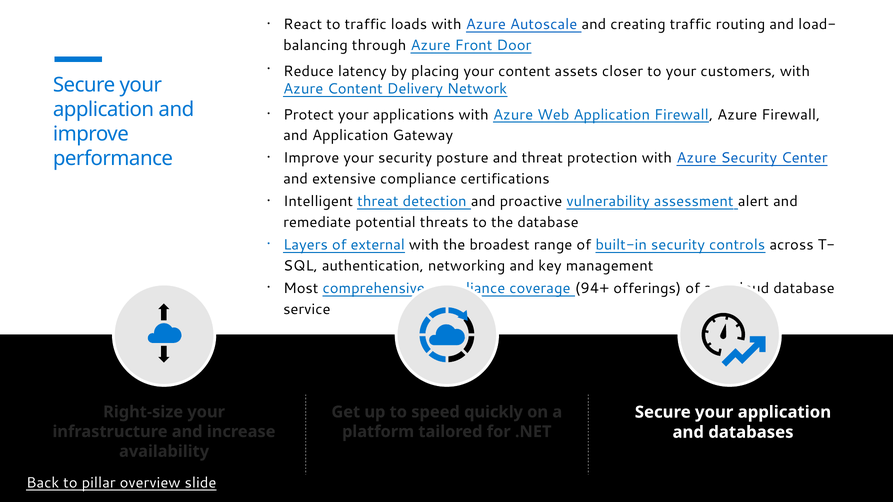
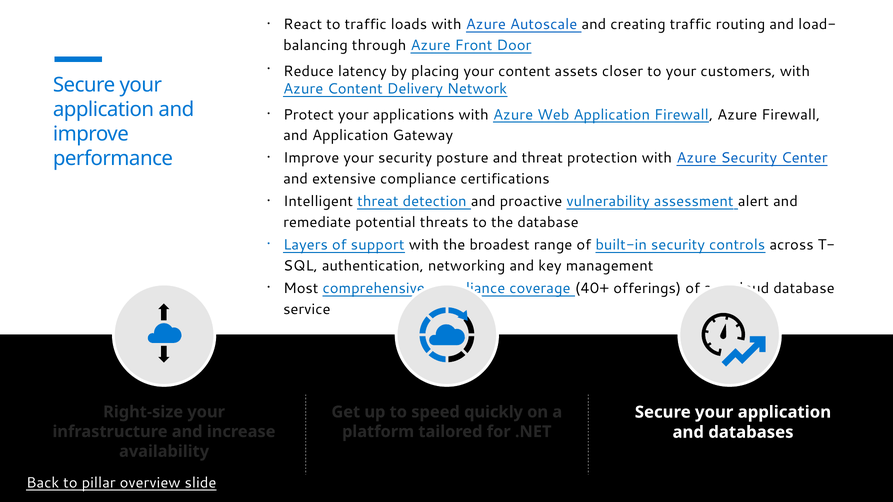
external: external -> support
94+: 94+ -> 40+
